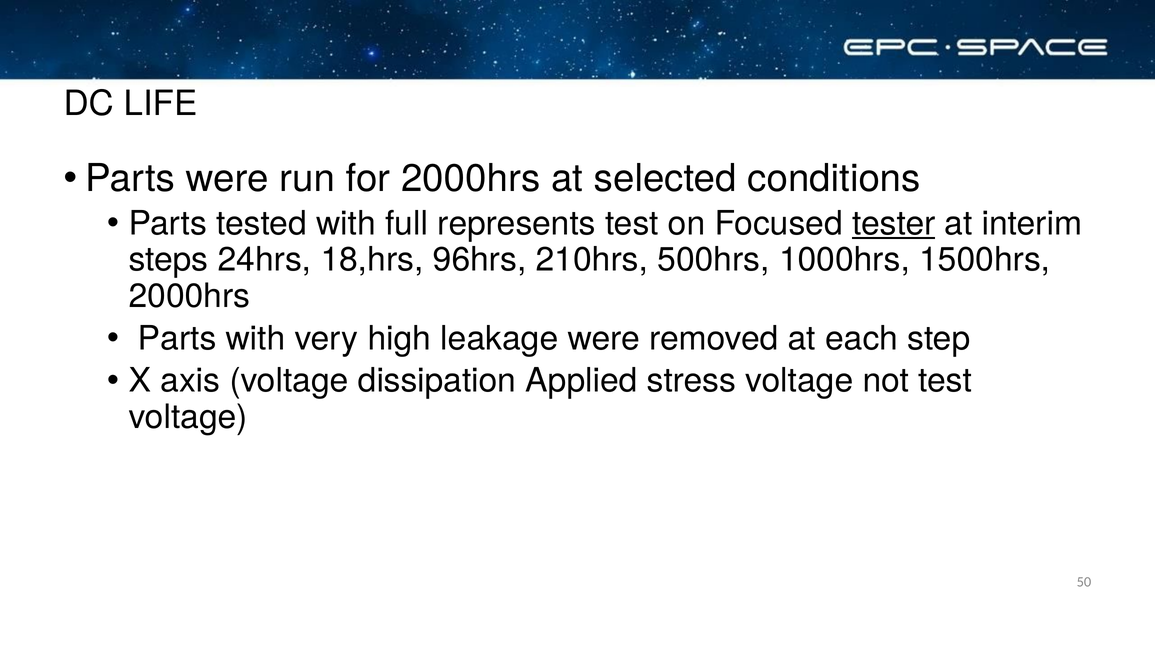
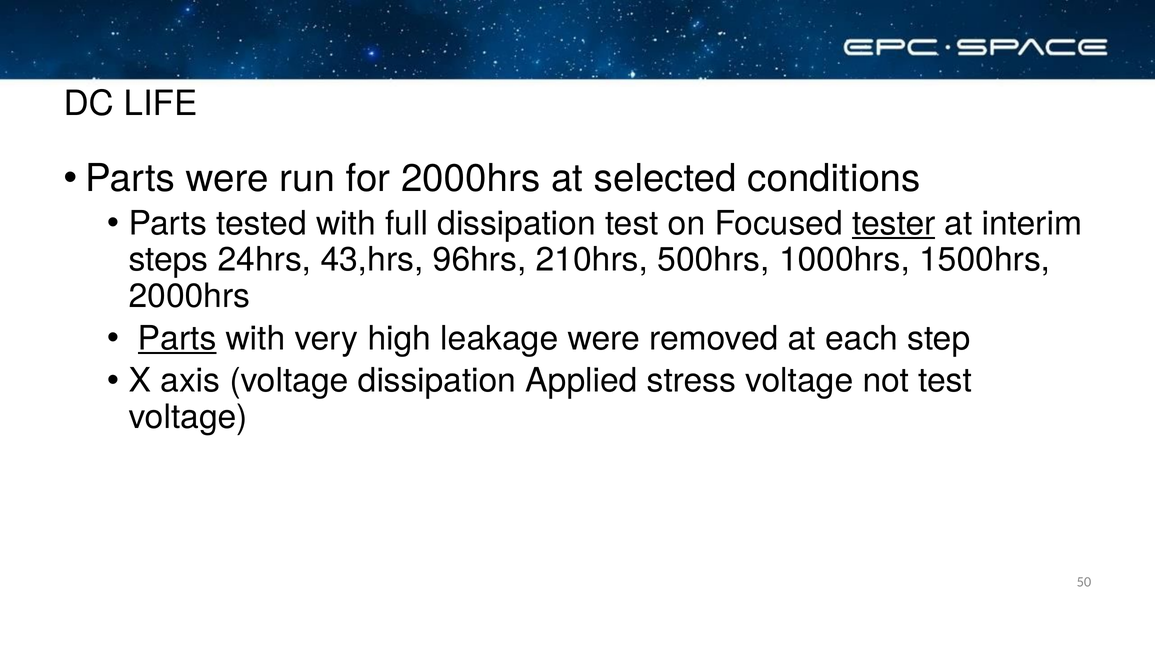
full represents: represents -> dissipation
18,hrs: 18,hrs -> 43,hrs
Parts at (177, 339) underline: none -> present
